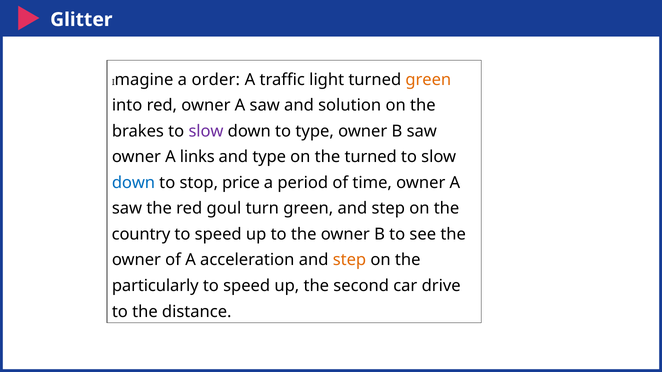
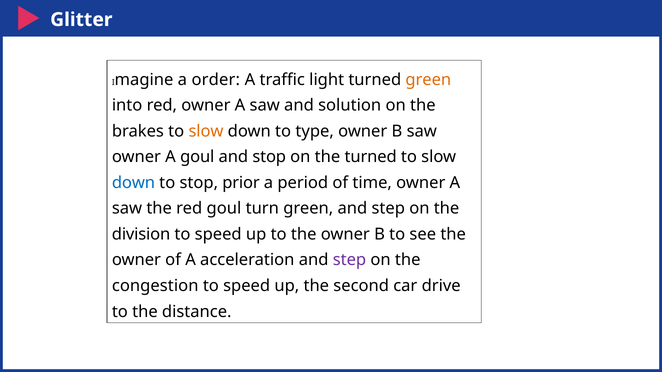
slow at (206, 131) colour: purple -> orange
A links: links -> goul
and type: type -> stop
price: price -> prior
country: country -> division
step at (349, 260) colour: orange -> purple
particularly: particularly -> congestion
